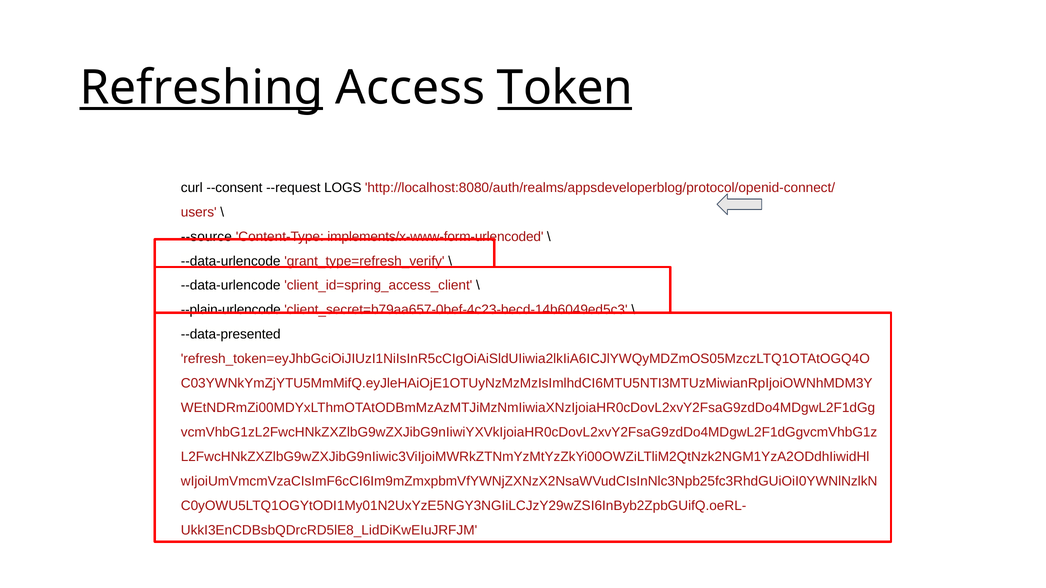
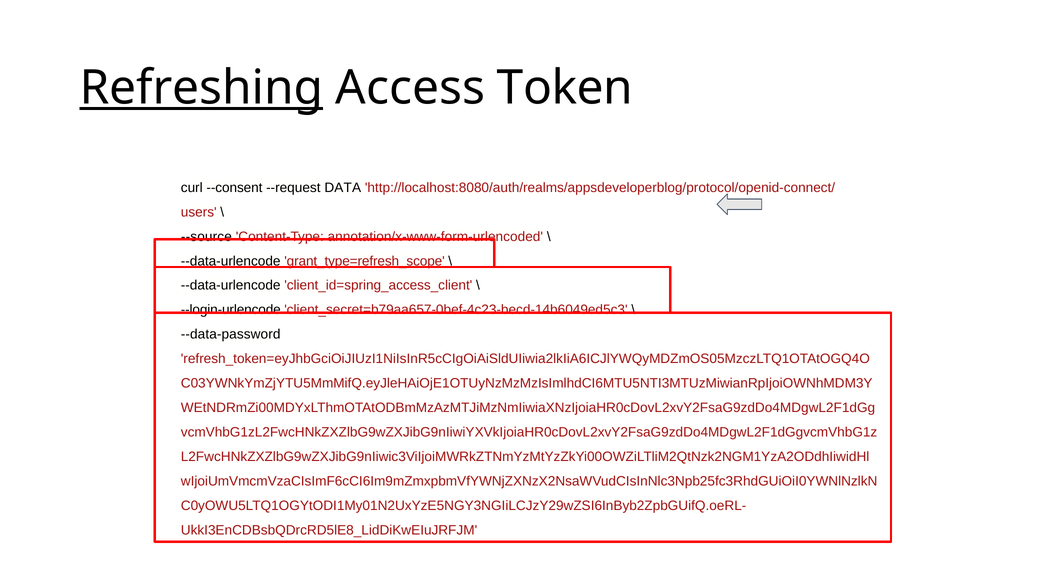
Token underline: present -> none
LOGS: LOGS -> DATA
implements/x-www-form-urlencoded: implements/x-www-form-urlencoded -> annotation/x-www-form-urlencoded
grant_type=refresh_verify: grant_type=refresh_verify -> grant_type=refresh_scope
--plain-urlencode: --plain-urlencode -> --login-urlencode
--data-presented: --data-presented -> --data-password
